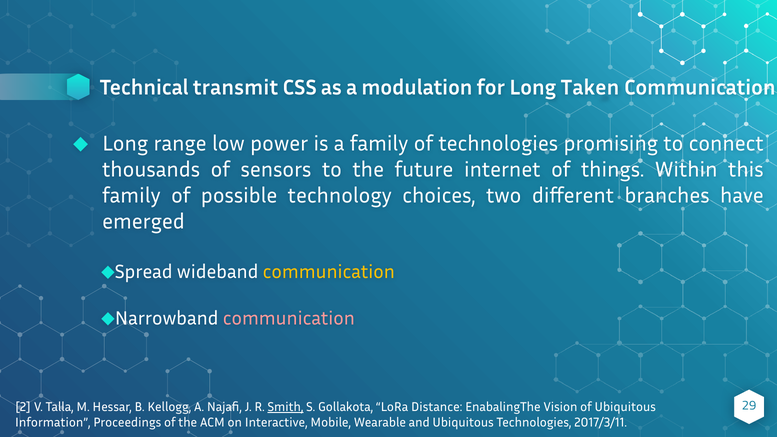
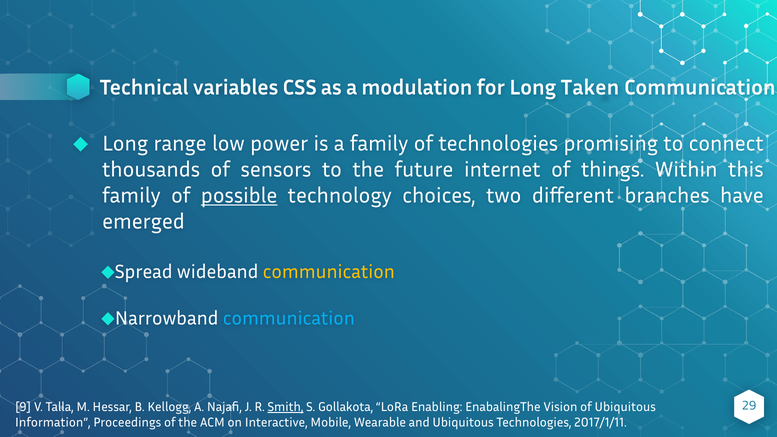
transmit: transmit -> variables
possible underline: none -> present
communication at (289, 319) colour: pink -> light blue
2: 2 -> 9
Distance: Distance -> Enabling
2017/3/11: 2017/3/11 -> 2017/1/11
